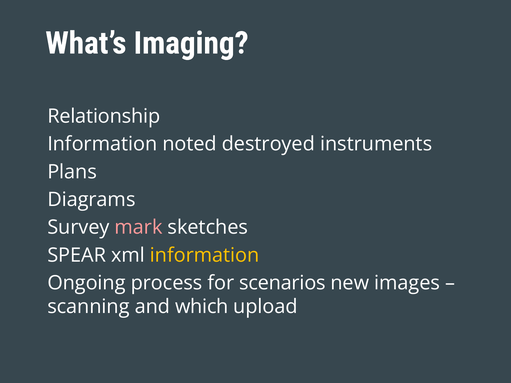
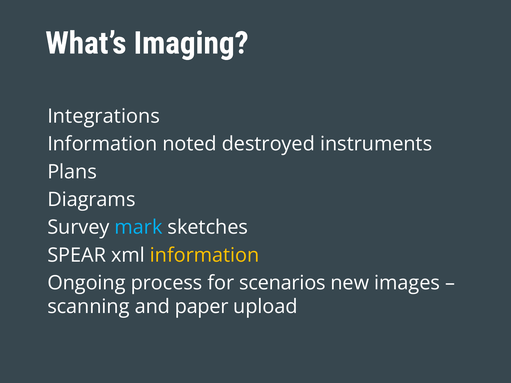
Relationship: Relationship -> Integrations
mark colour: pink -> light blue
which: which -> paper
